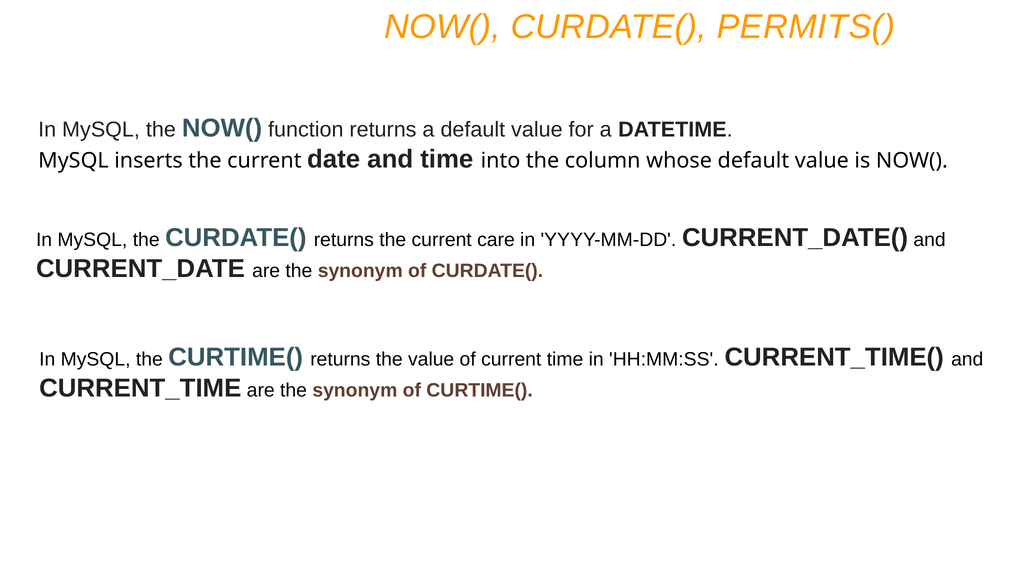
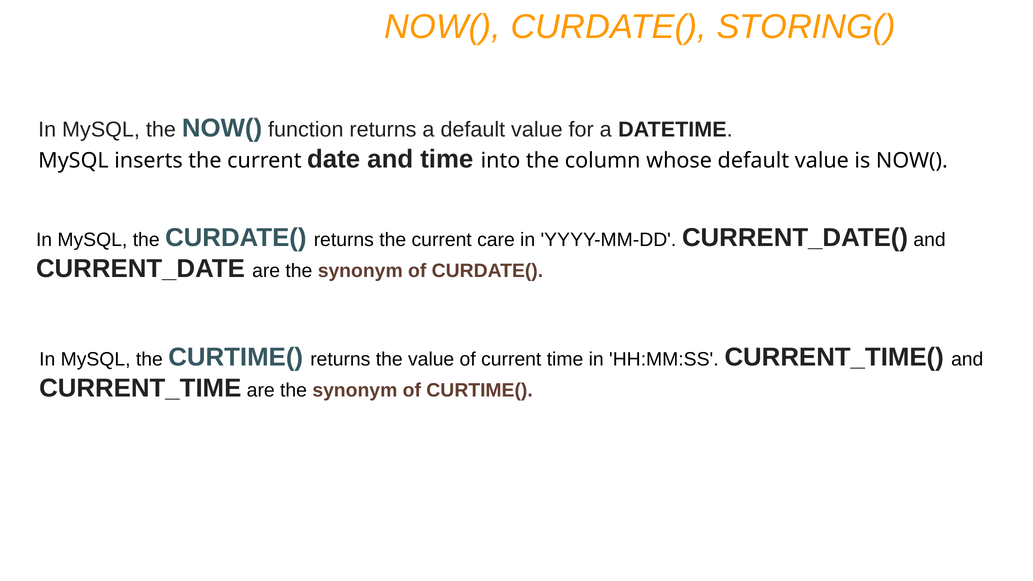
PERMITS(: PERMITS( -> STORING(
